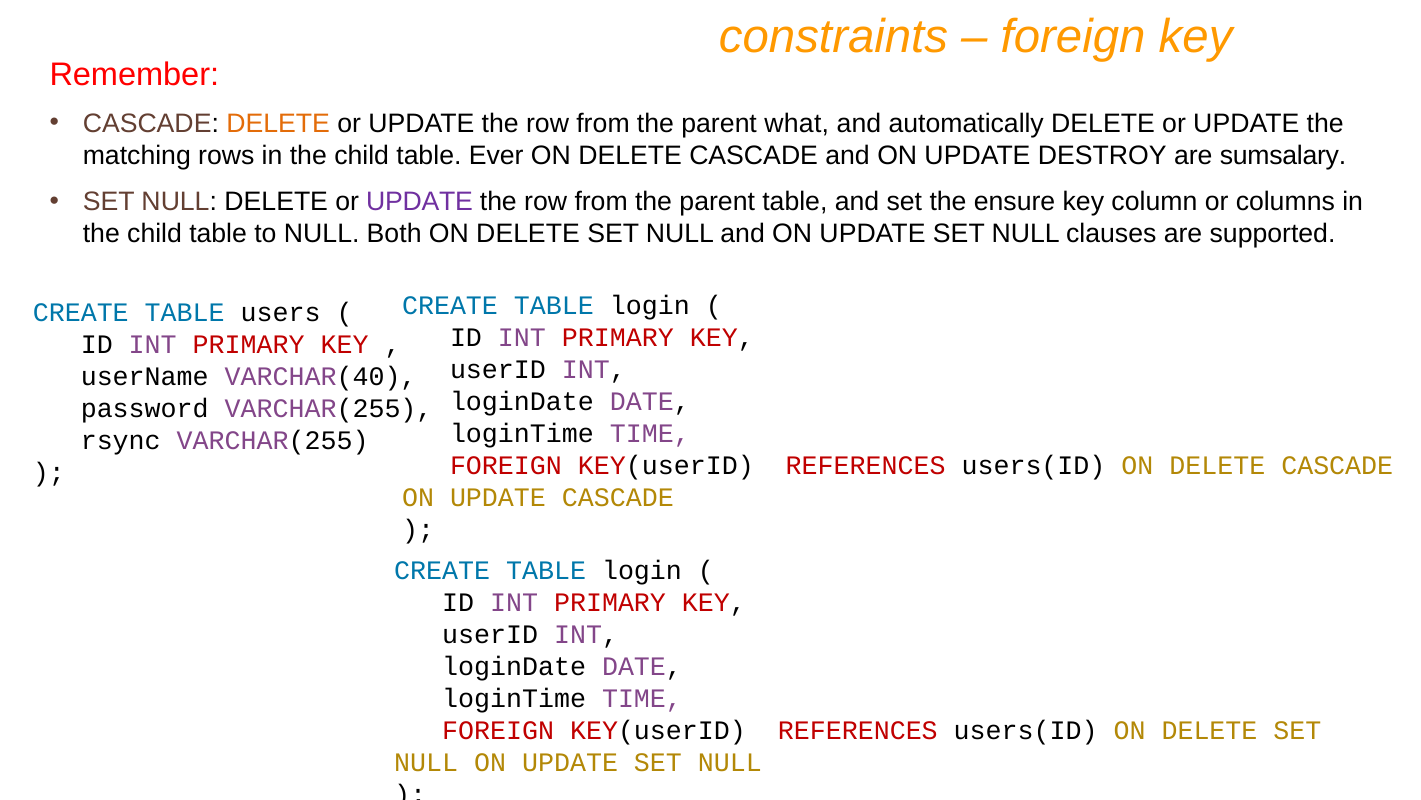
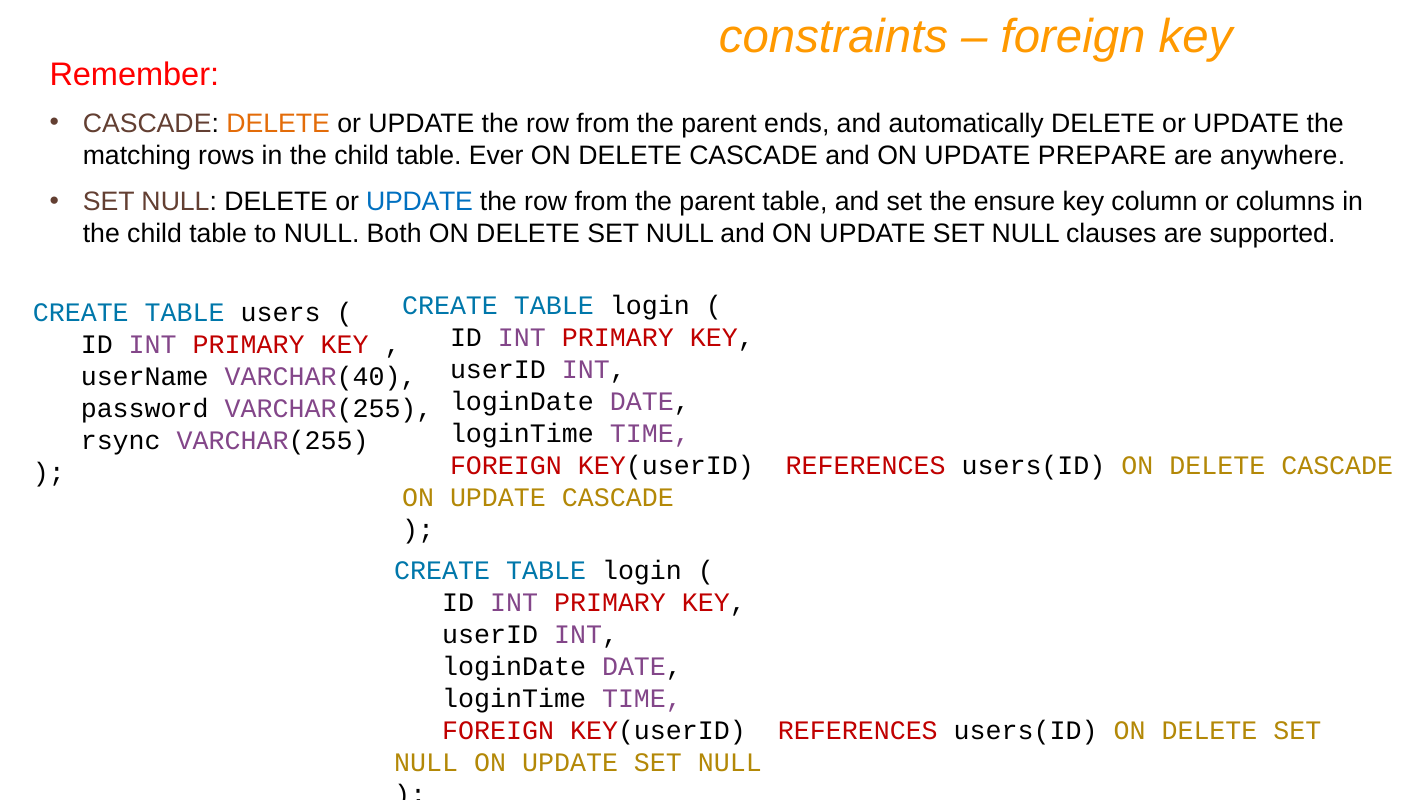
what: what -> ends
DESTROY: DESTROY -> PREPARE
sumsalary: sumsalary -> anywhere
UPDATE at (420, 202) colour: purple -> blue
